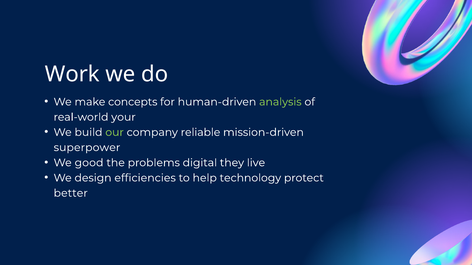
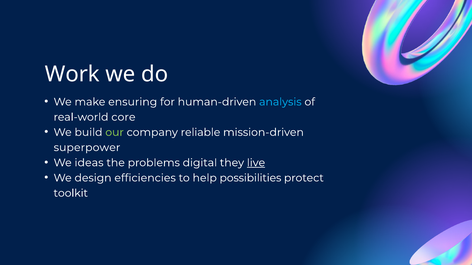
concepts: concepts -> ensuring
analysis colour: light green -> light blue
your: your -> core
good: good -> ideas
live underline: none -> present
technology: technology -> possibilities
better: better -> toolkit
